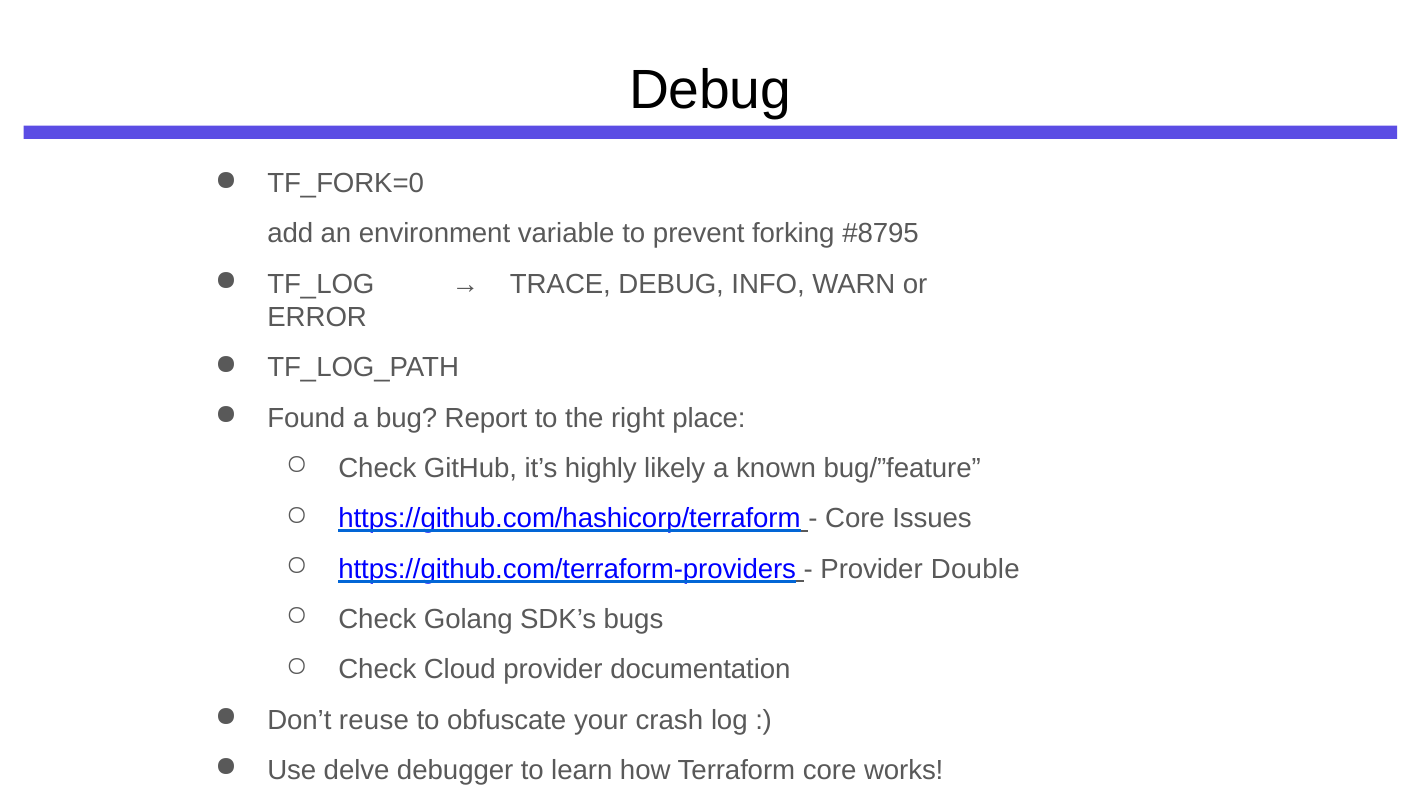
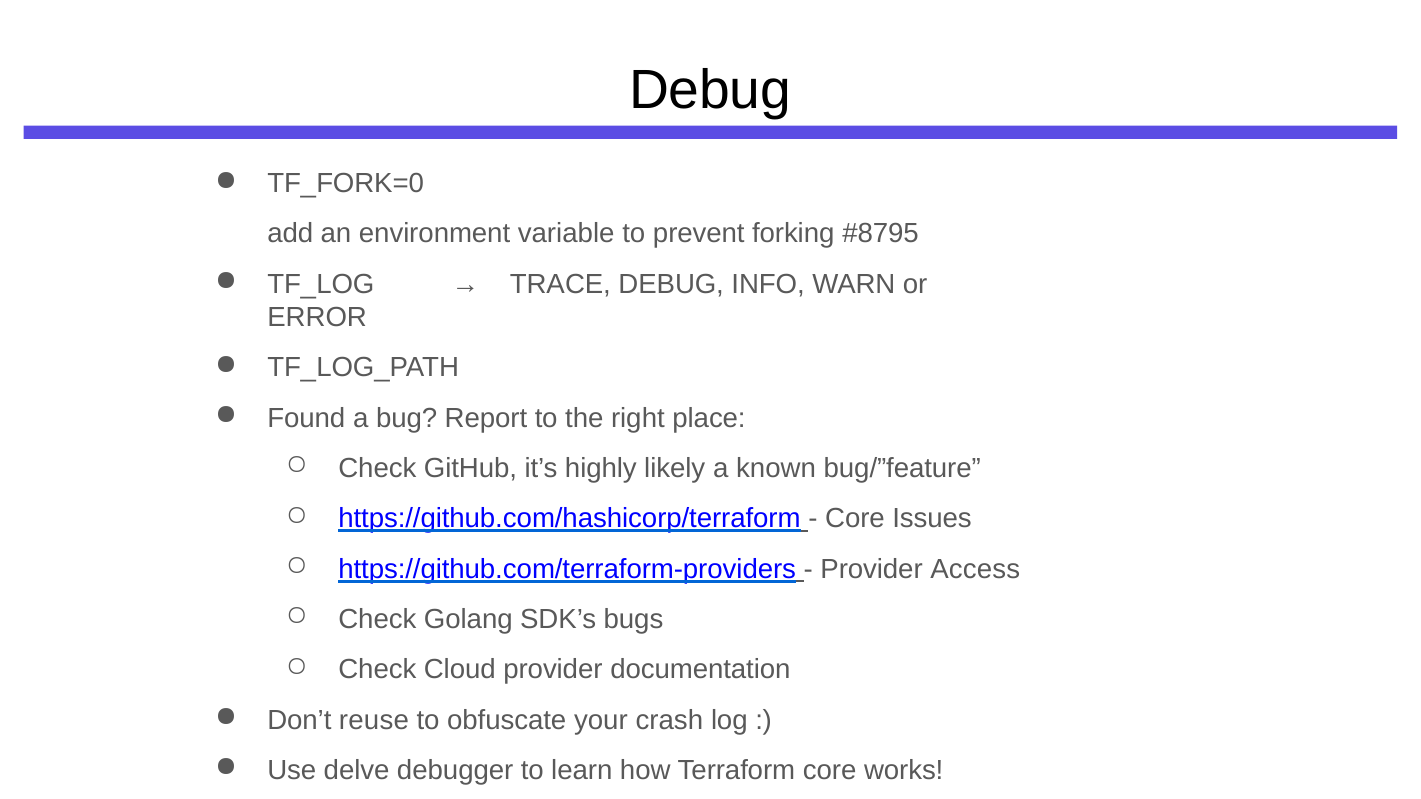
Double: Double -> Access
